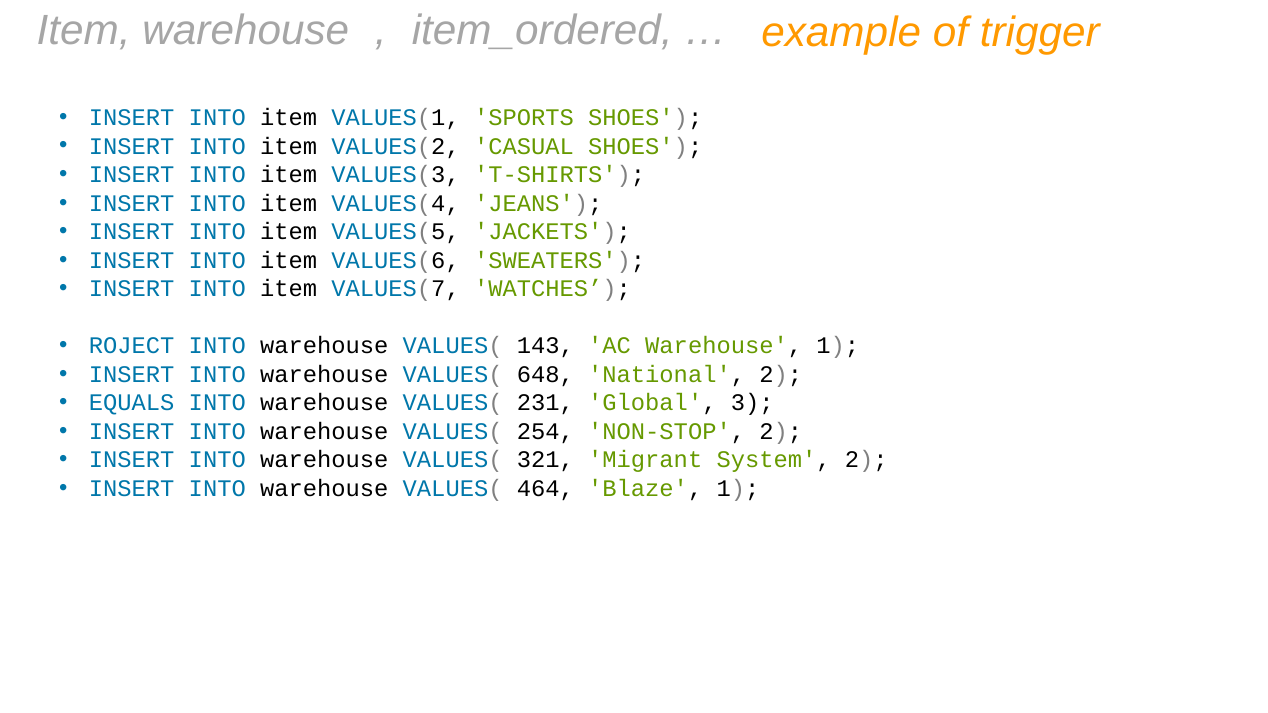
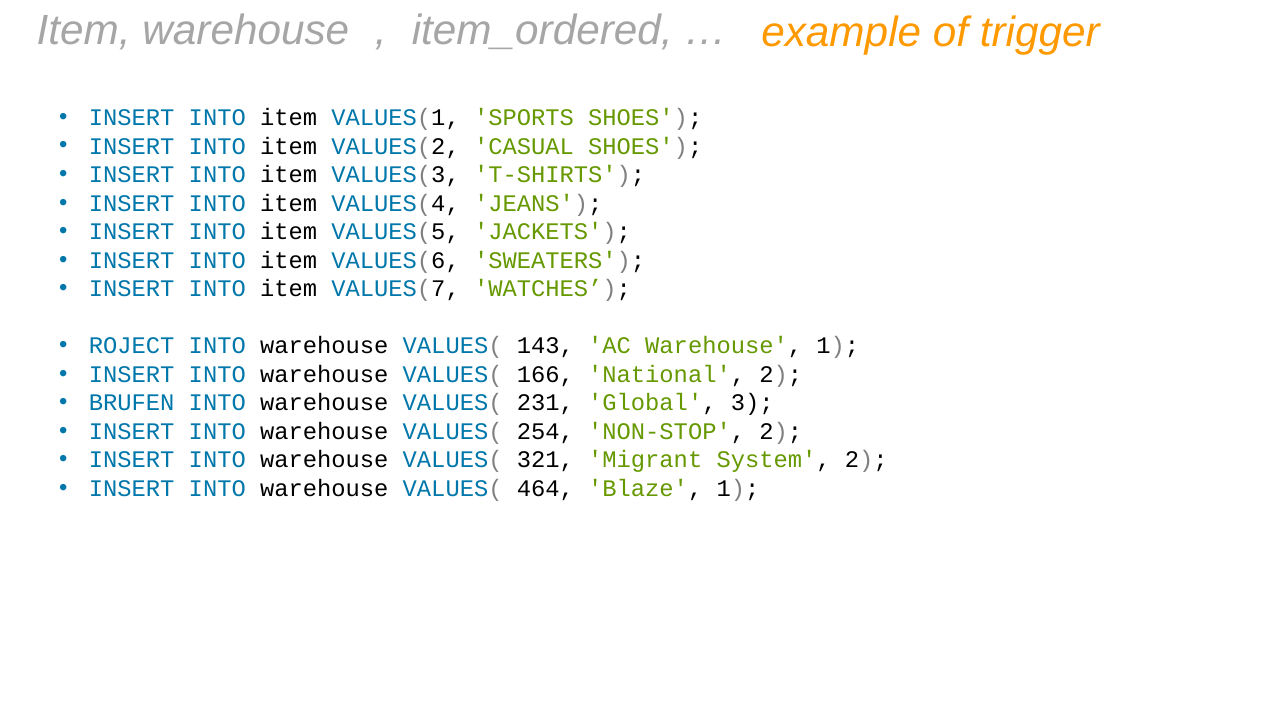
648: 648 -> 166
EQUALS: EQUALS -> BRUFEN
